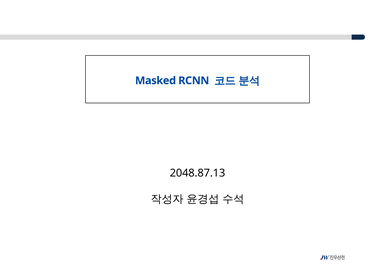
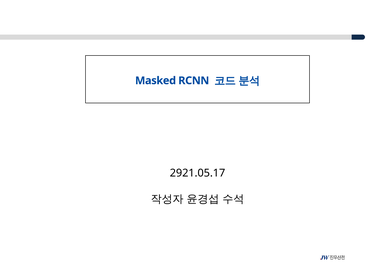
2048.87.13: 2048.87.13 -> 2921.05.17
